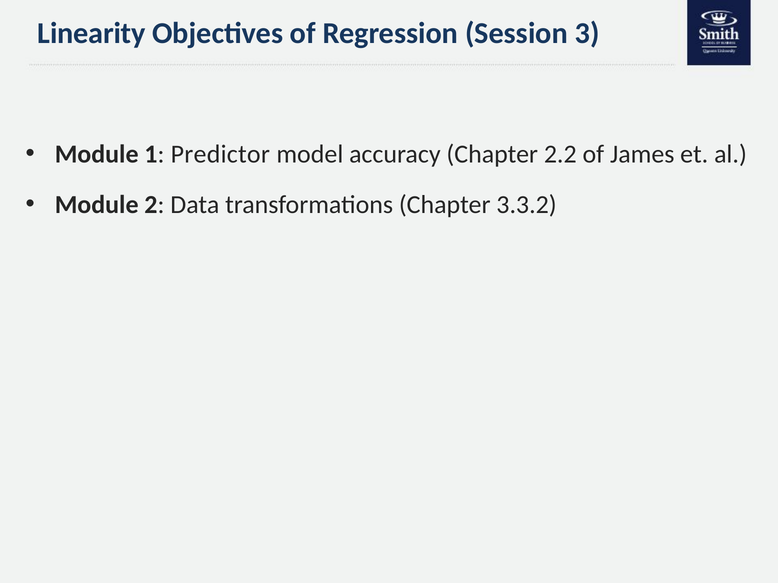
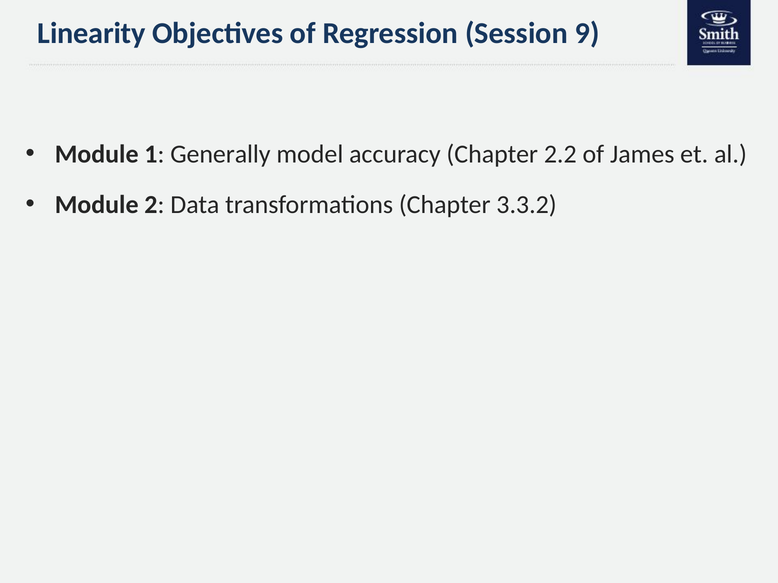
3: 3 -> 9
Predictor: Predictor -> Generally
